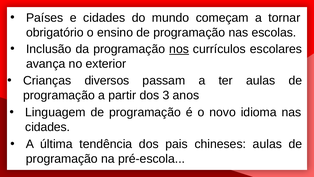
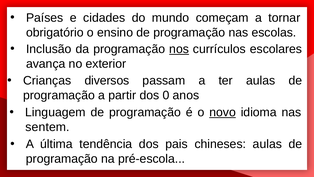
3: 3 -> 0
novo underline: none -> present
cidades at (48, 127): cidades -> sentem
